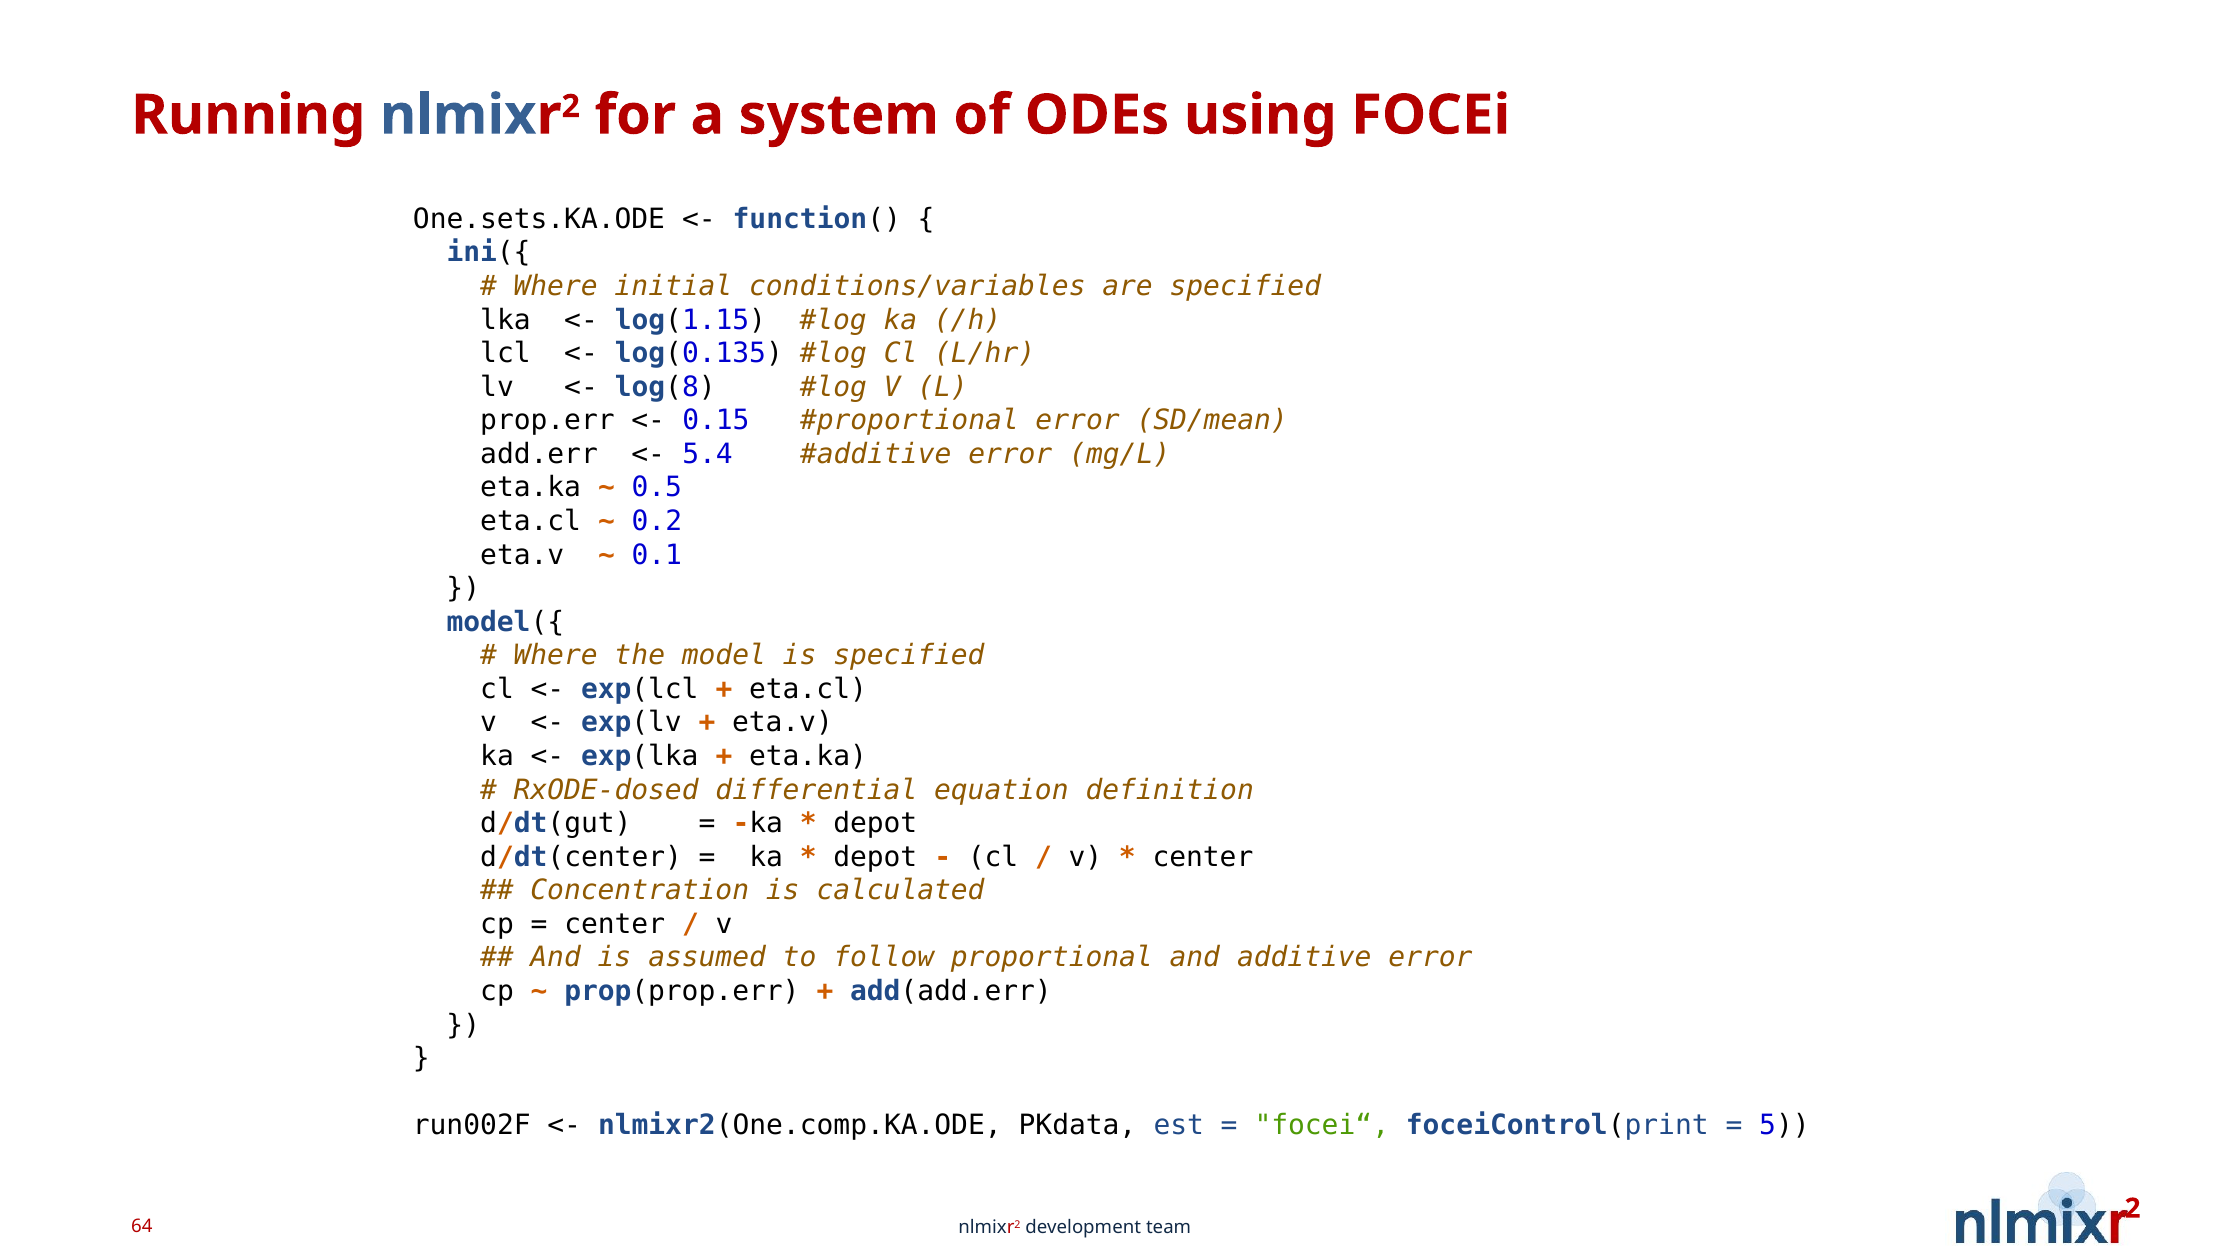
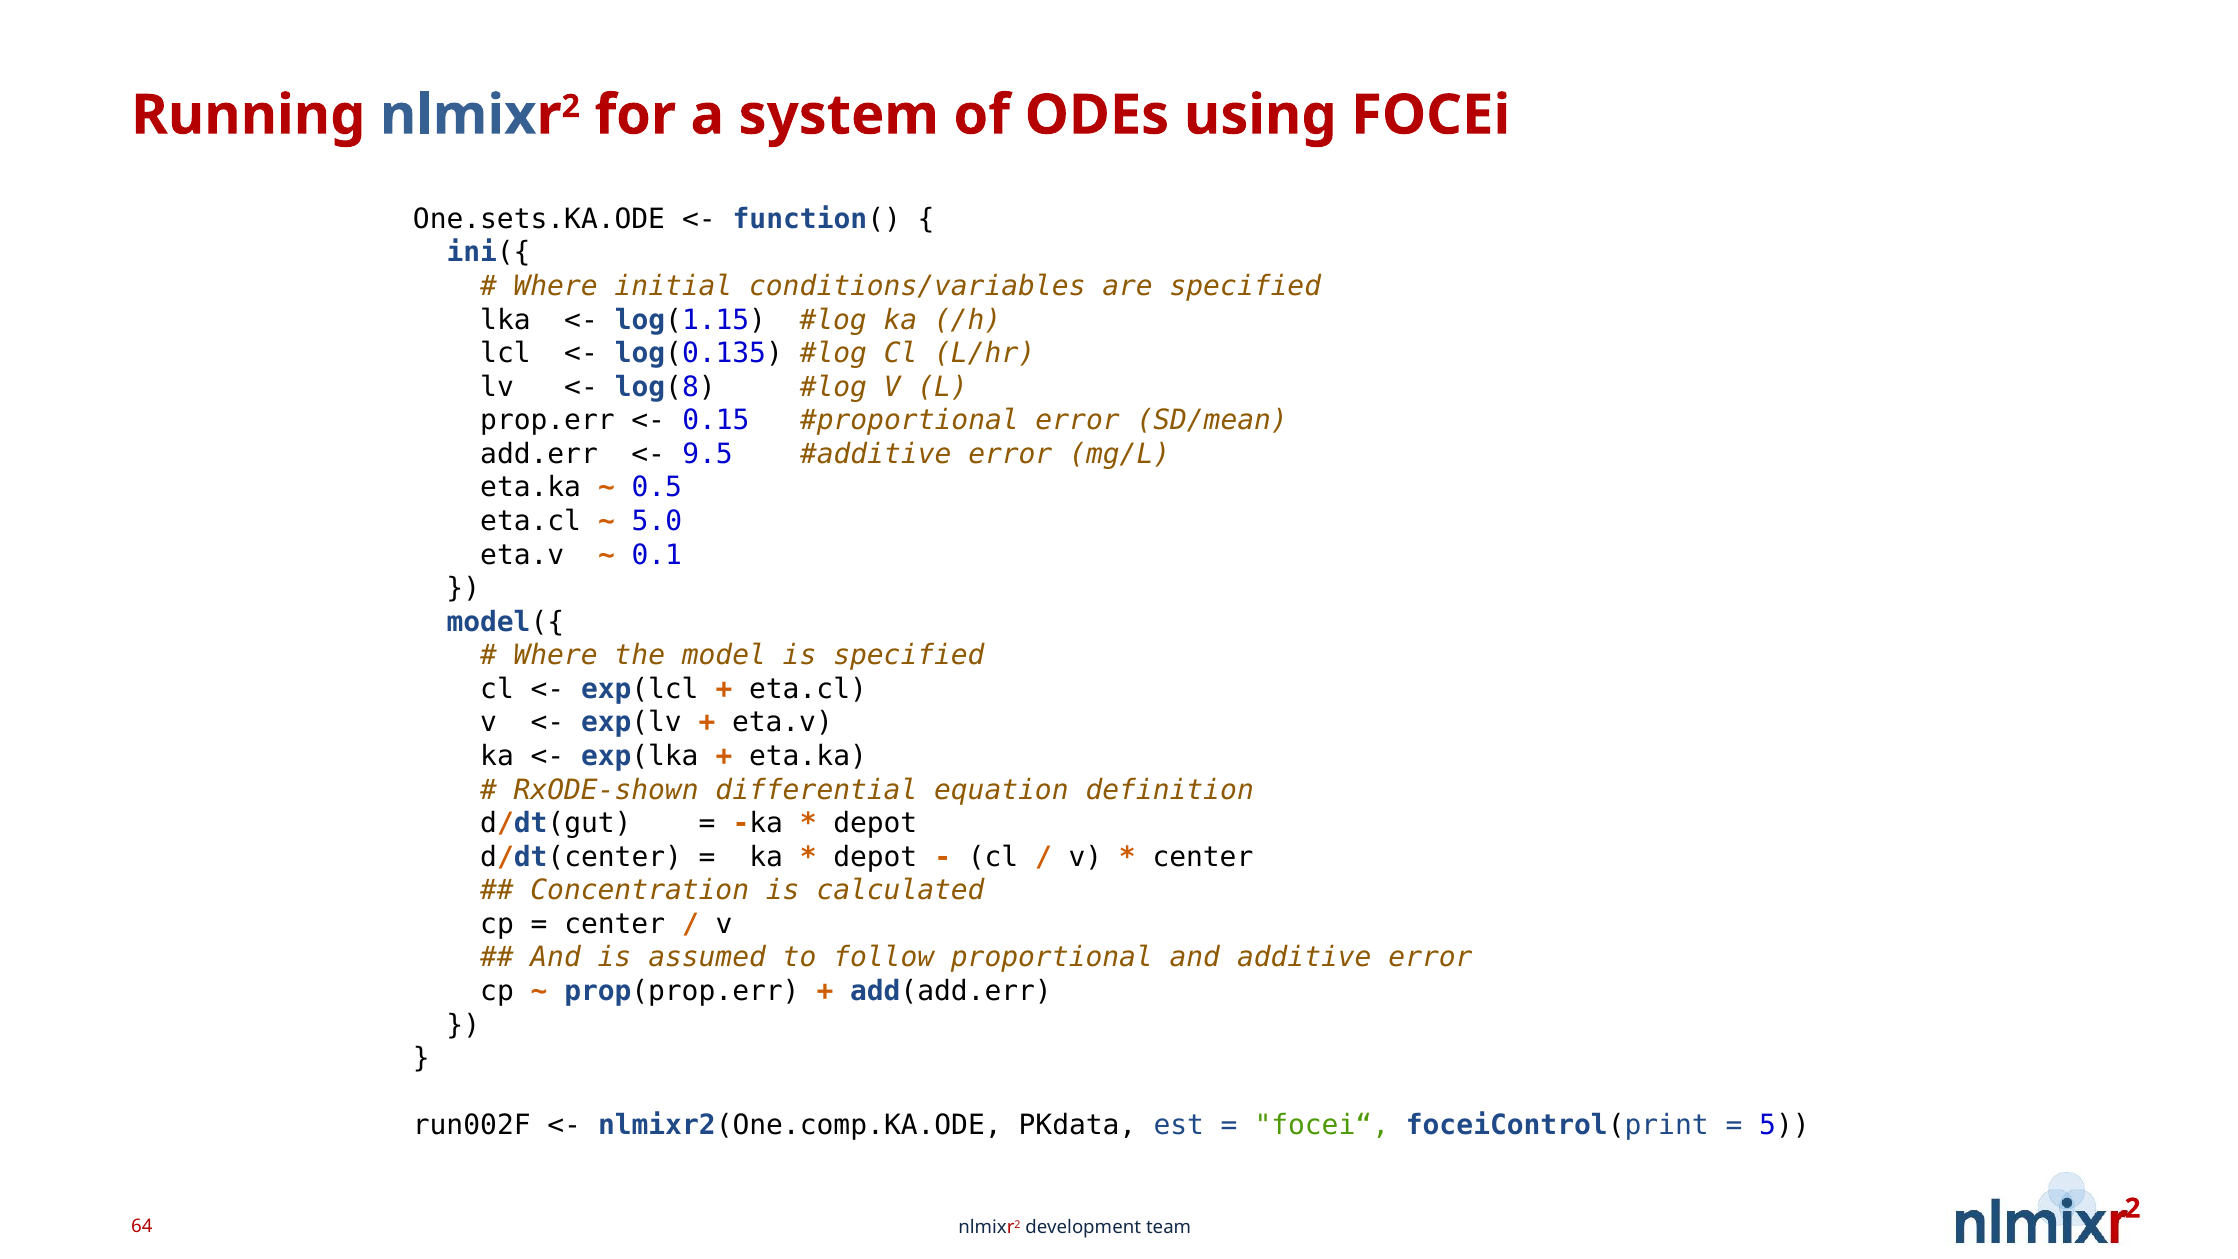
5.4: 5.4 -> 9.5
0.2: 0.2 -> 5.0
RxODE-dosed: RxODE-dosed -> RxODE-shown
